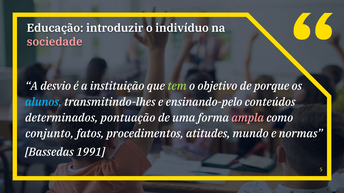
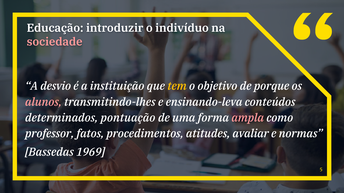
tem colour: light green -> yellow
alunos colour: light blue -> pink
ensinando-pelo: ensinando-pelo -> ensinando-leva
conjunto: conjunto -> professor
mundo: mundo -> avaliar
1991: 1991 -> 1969
